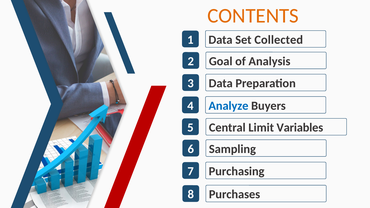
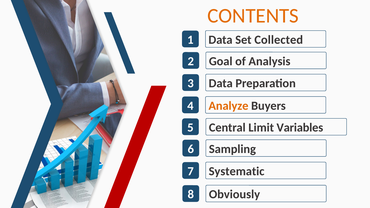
Analyze colour: blue -> orange
Purchasing: Purchasing -> Systematic
Purchases: Purchases -> Obviously
